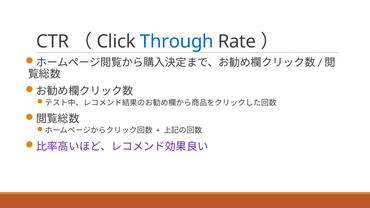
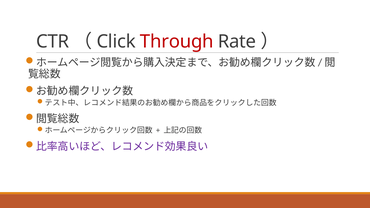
Through colour: blue -> red
